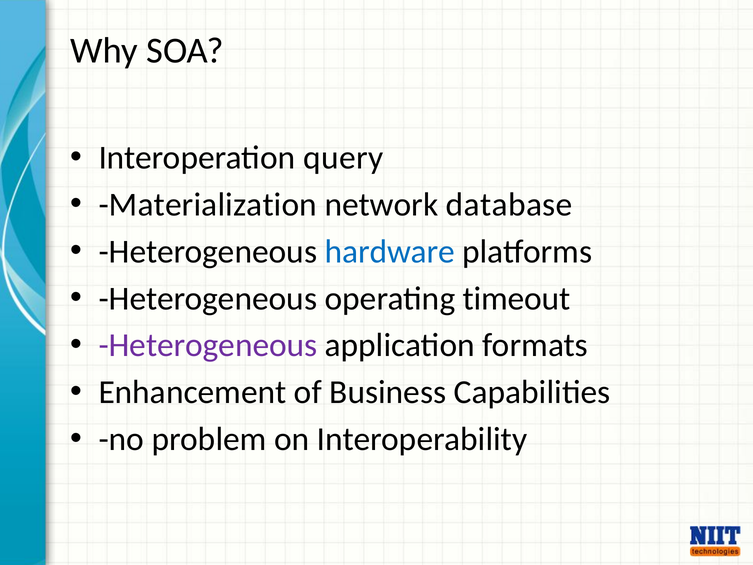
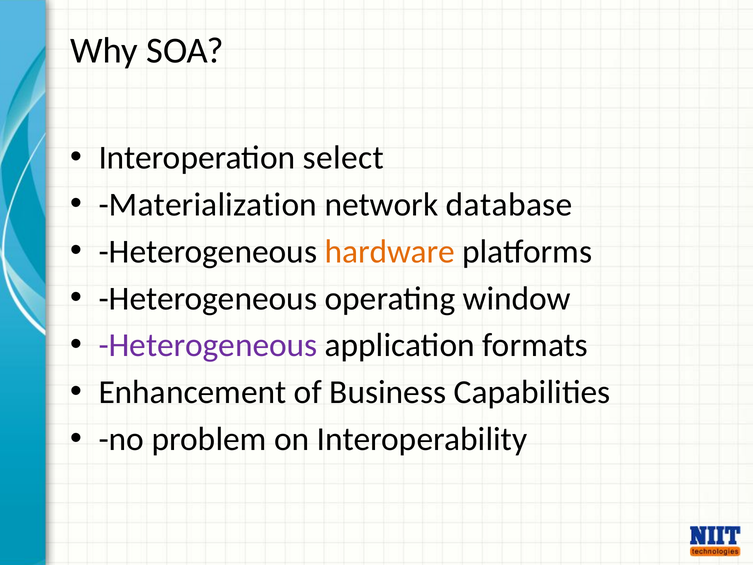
query: query -> select
hardware colour: blue -> orange
timeout: timeout -> window
